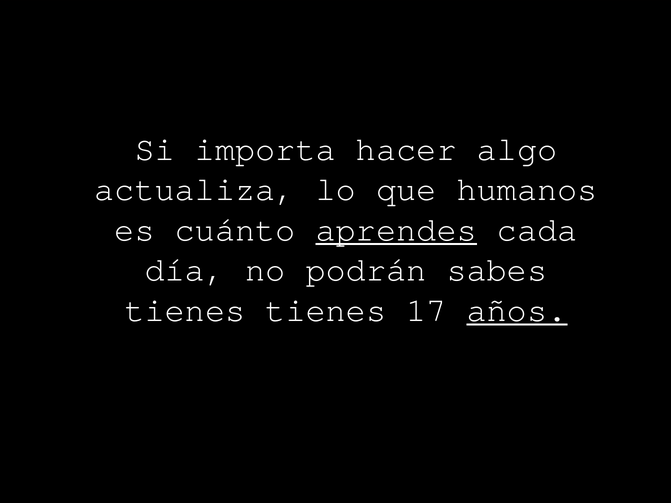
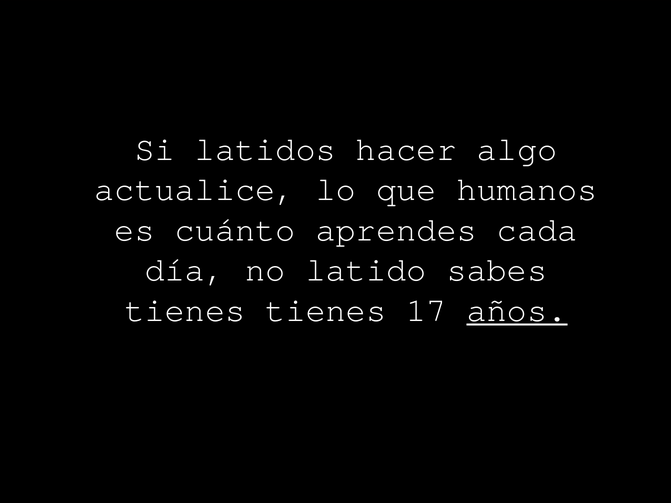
importa: importa -> latidos
actualiza: actualiza -> actualice
aprendes underline: present -> none
podrán: podrán -> latido
